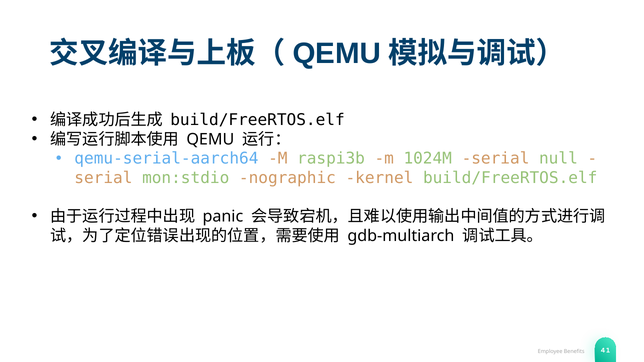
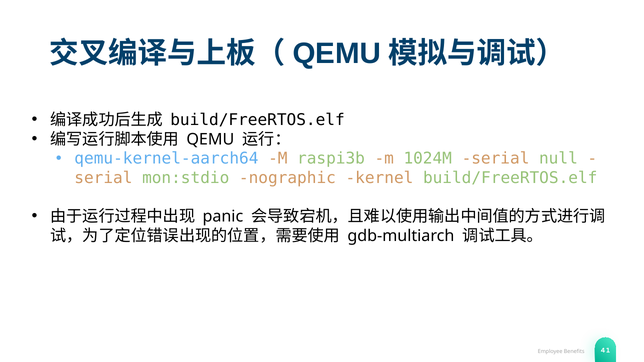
qemu-serial-aarch64: qemu-serial-aarch64 -> qemu-kernel-aarch64
